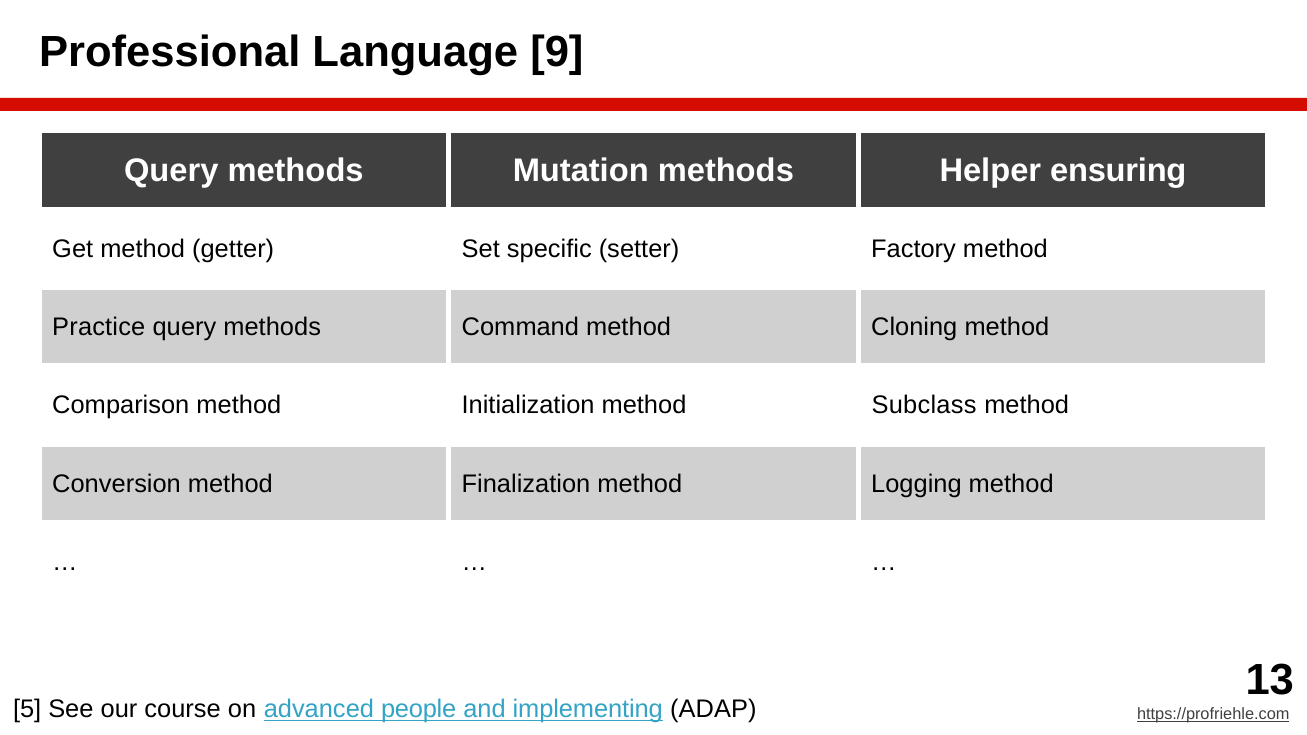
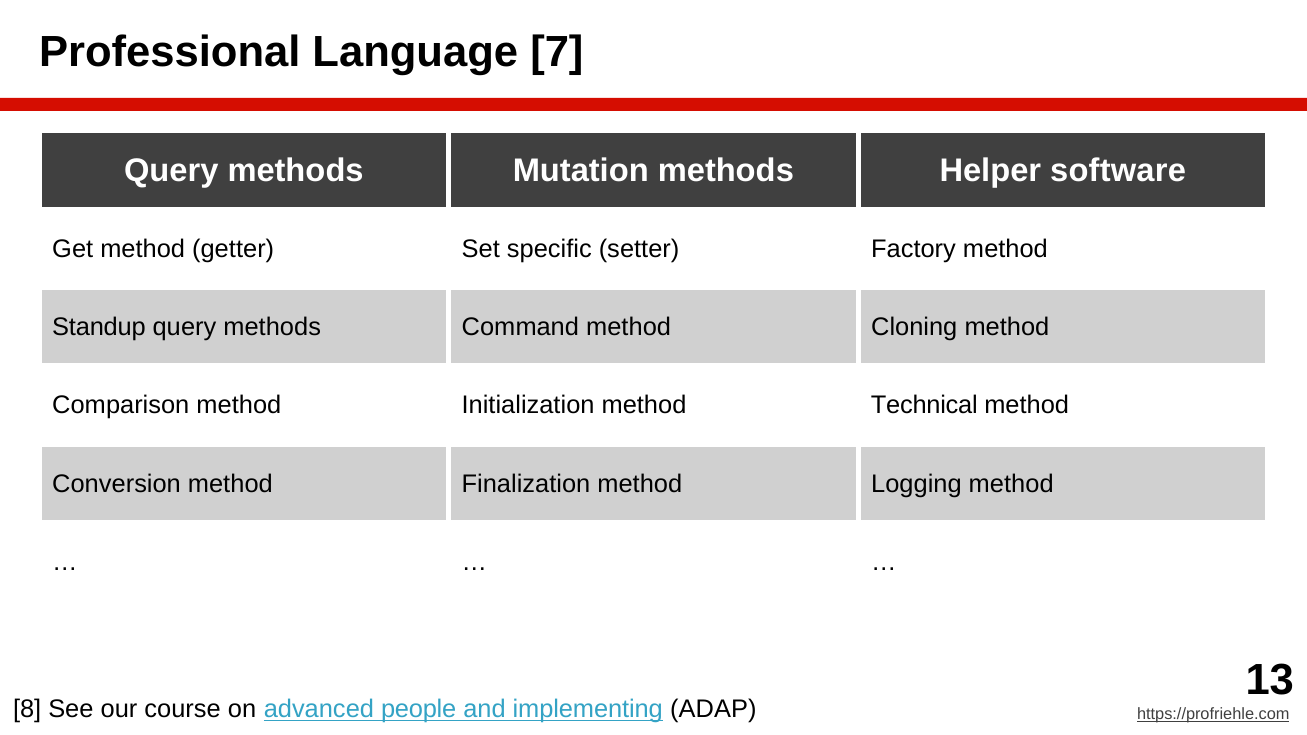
9: 9 -> 7
ensuring: ensuring -> software
Practice: Practice -> Standup
Subclass: Subclass -> Technical
5: 5 -> 8
